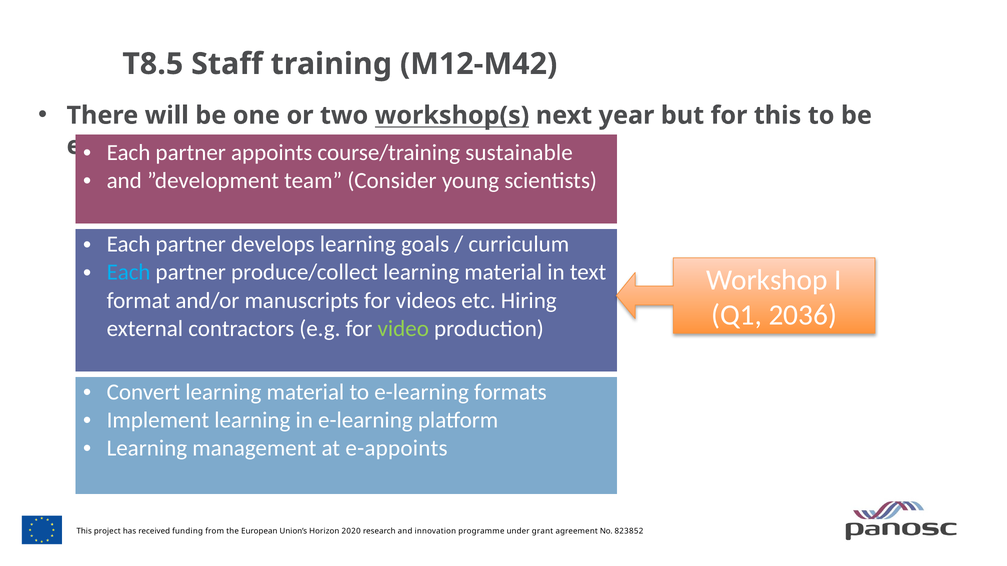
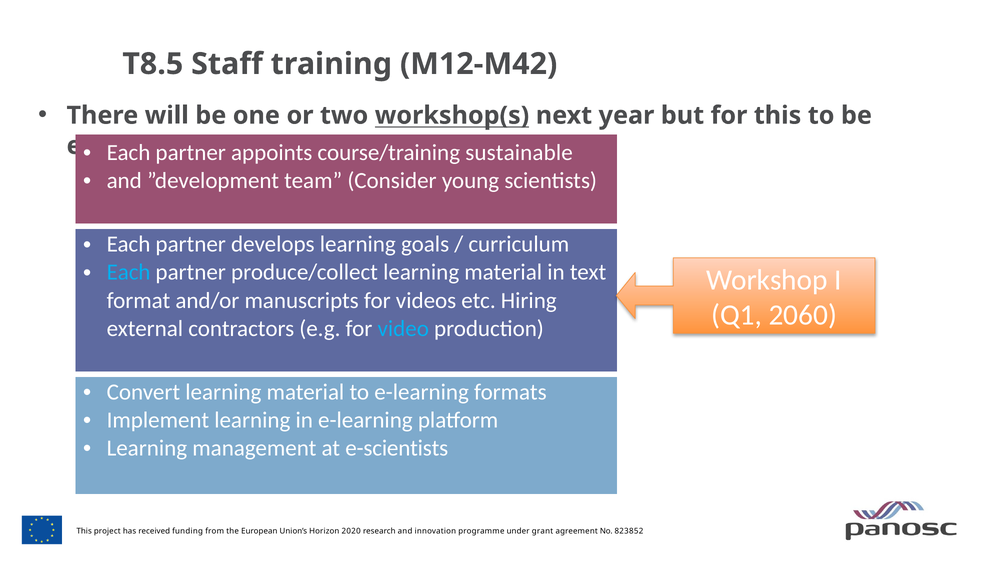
2036: 2036 -> 2060
video colour: light green -> light blue
e-appoints: e-appoints -> e-scientists
